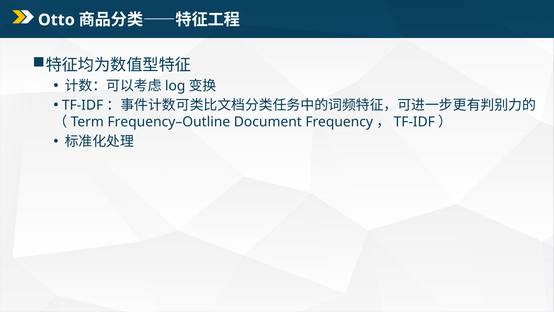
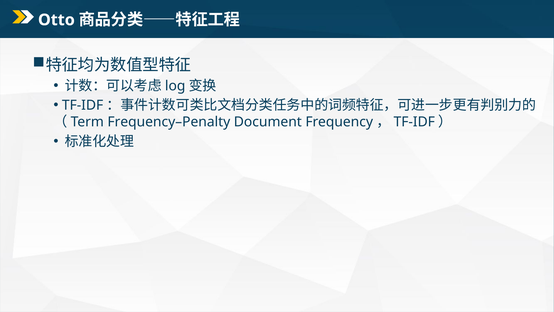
Frequency–Outline: Frequency–Outline -> Frequency–Penalty
